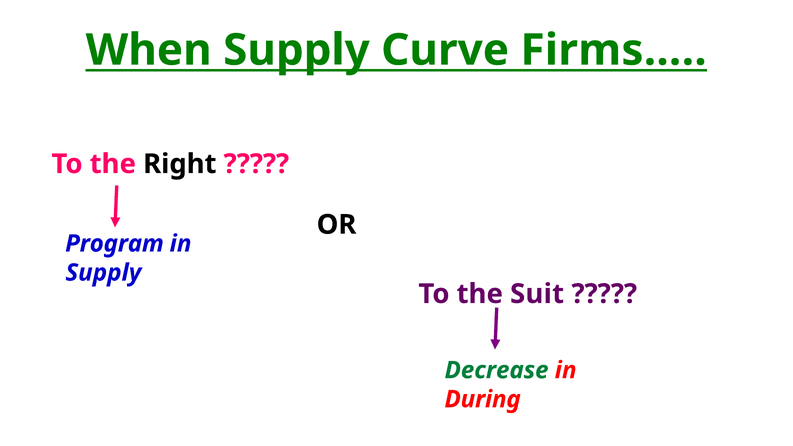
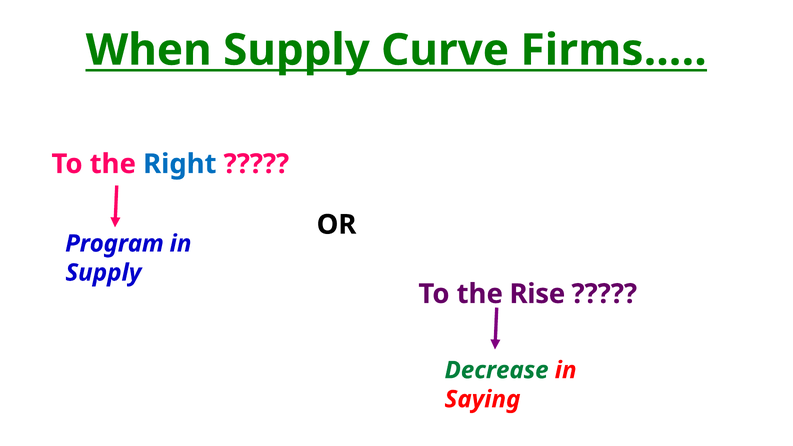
Right colour: black -> blue
Suit: Suit -> Rise
During: During -> Saying
